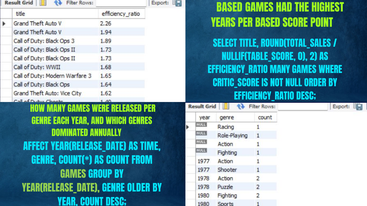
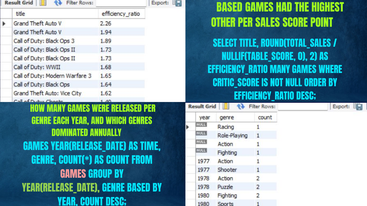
YEARS: YEARS -> OTHER
PER BASED: BASED -> SALES
AFFECT at (36, 147): AFFECT -> GAMES
GAMES at (73, 175) colour: light green -> pink
GENRE OLDER: OLDER -> BASED
